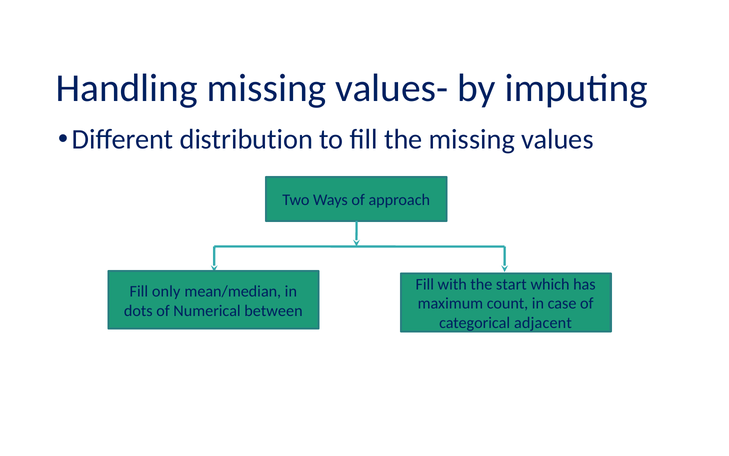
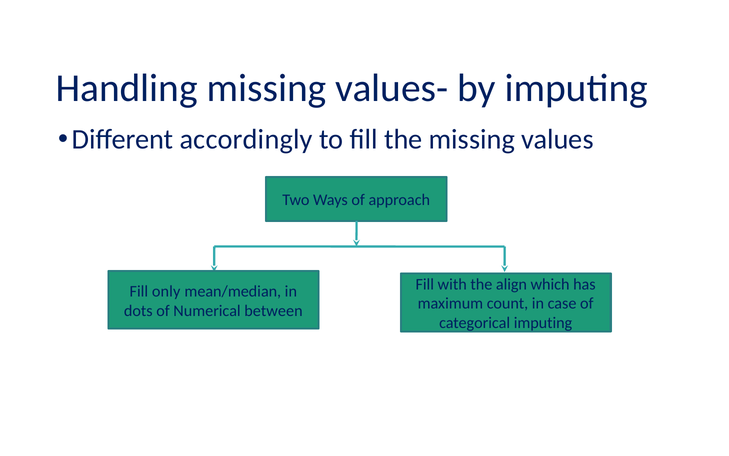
distribution: distribution -> accordingly
start: start -> align
categorical adjacent: adjacent -> imputing
